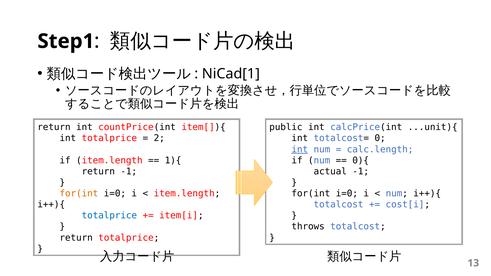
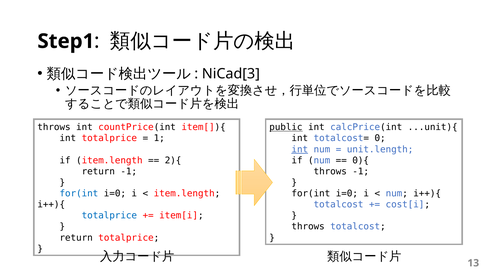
NiCad[1: NiCad[1 -> NiCad[3
return at (54, 127): return -> throws
public underline: none -> present
2: 2 -> 1
calc.length: calc.length -> unit.length
1){: 1){ -> 2){
actual at (330, 172): actual -> throws
for(int at (79, 194) colour: orange -> blue
